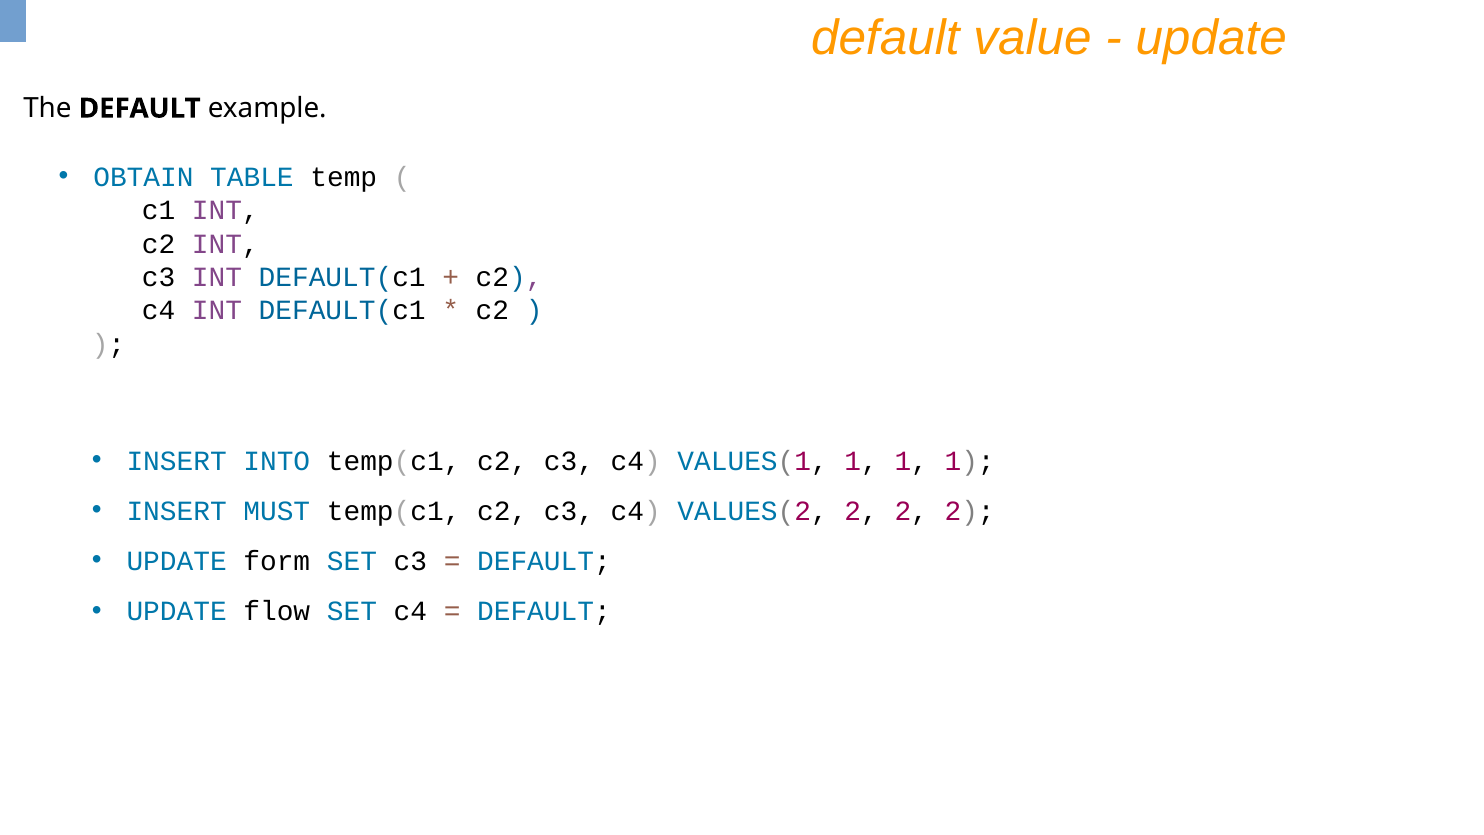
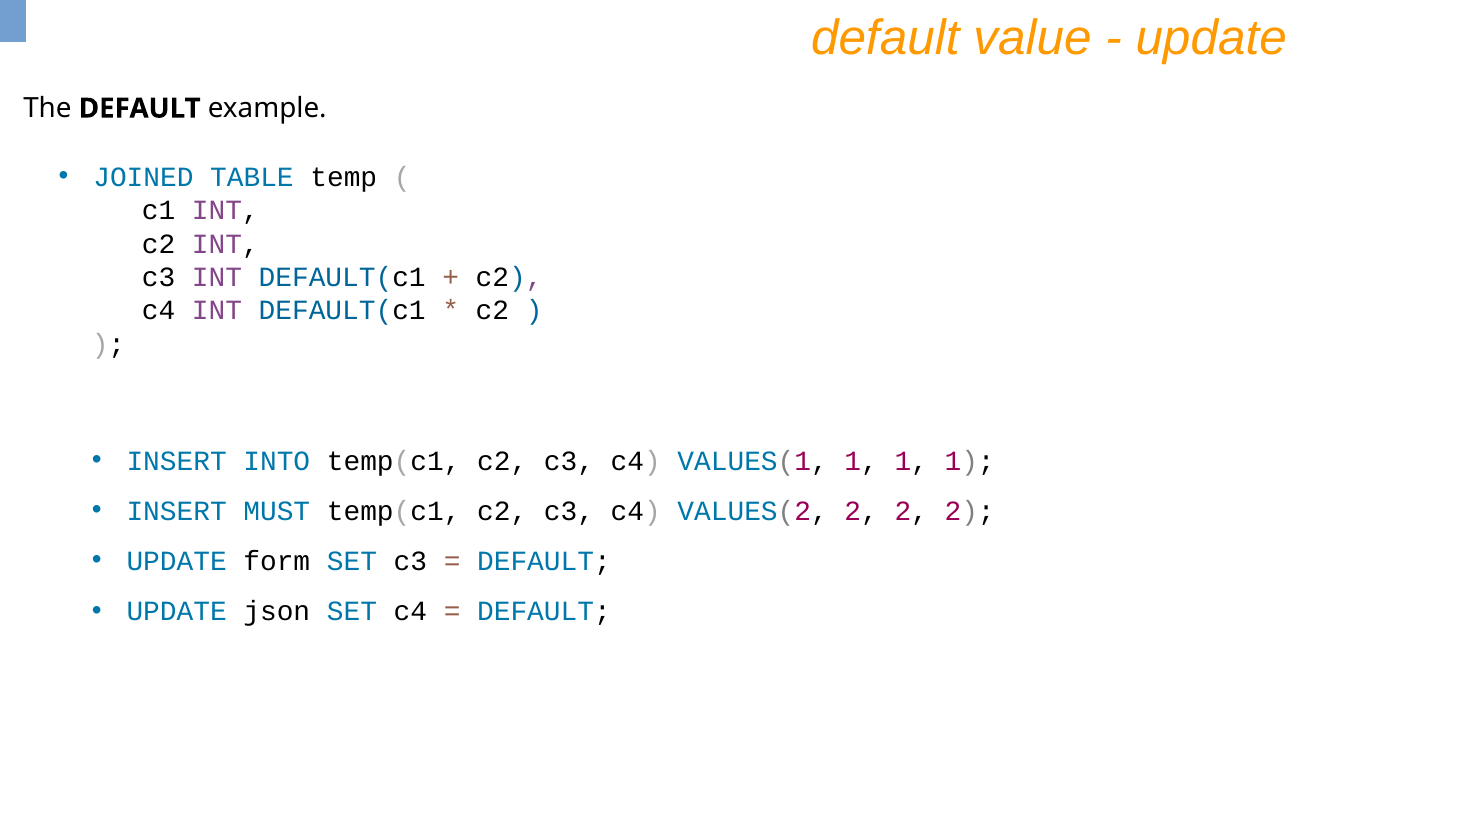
OBTAIN: OBTAIN -> JOINED
flow: flow -> json
